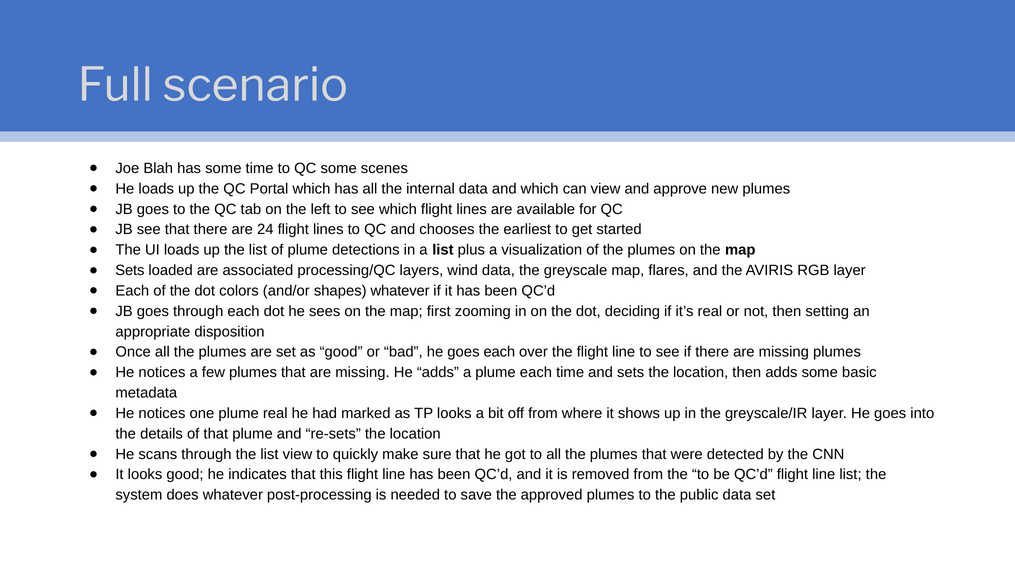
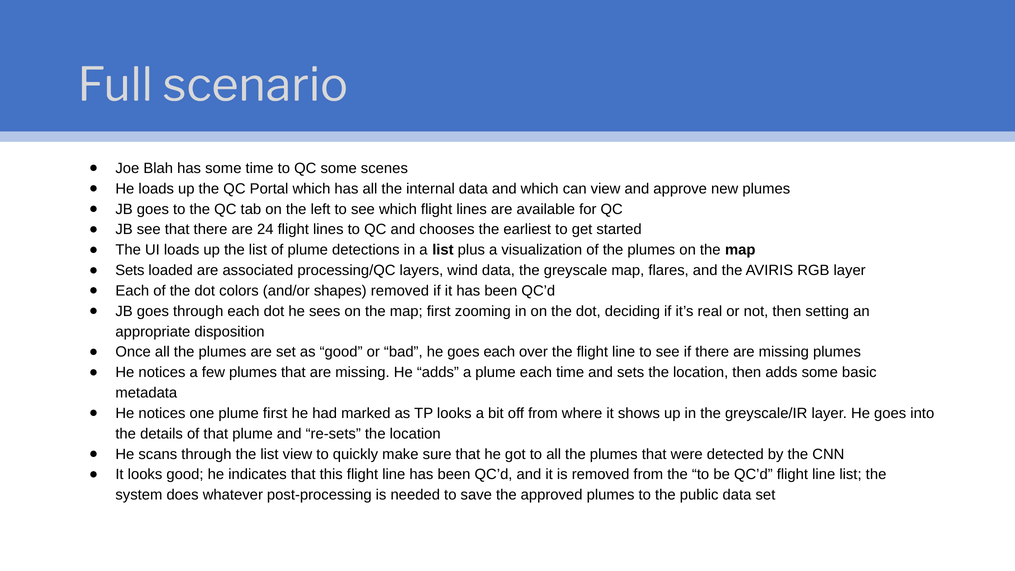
shapes whatever: whatever -> removed
plume real: real -> first
